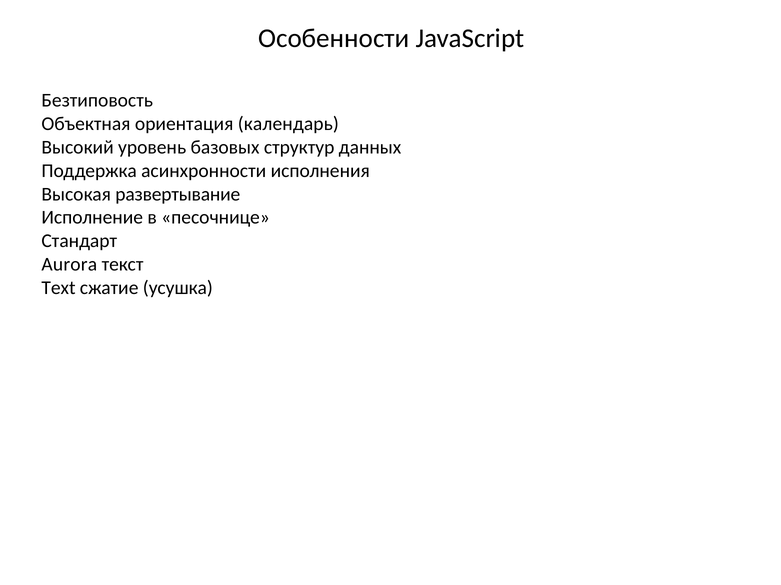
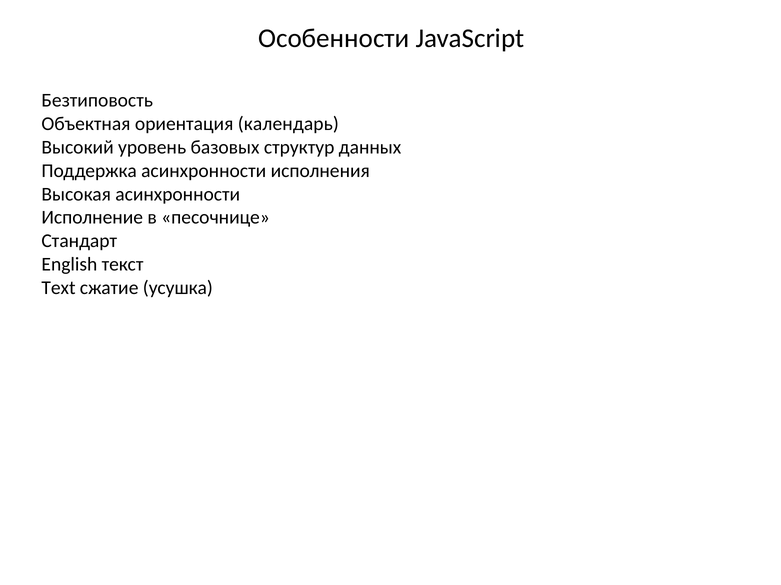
Высокая развертывание: развертывание -> асинхронности
Aurora: Aurora -> English
